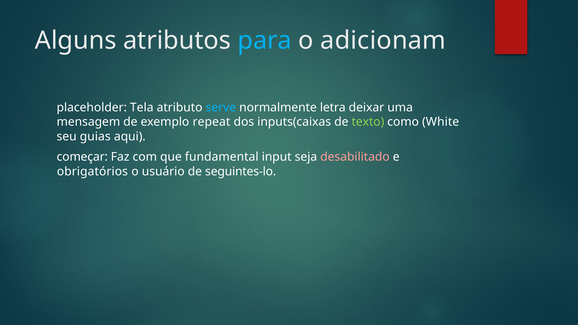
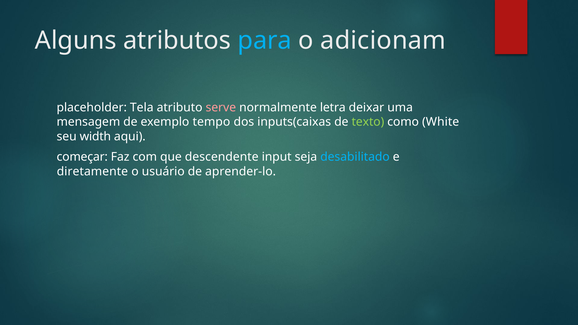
serve colour: light blue -> pink
repeat: repeat -> tempo
guias: guias -> width
fundamental: fundamental -> descendente
desabilitado colour: pink -> light blue
obrigatórios: obrigatórios -> diretamente
seguintes-lo: seguintes-lo -> aprender-lo
